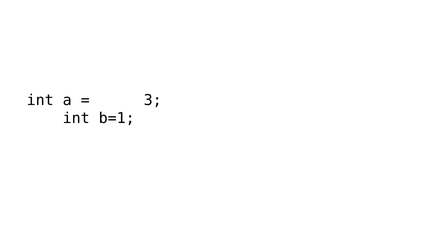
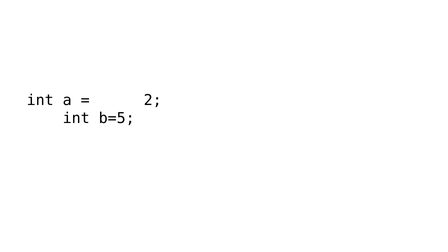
3: 3 -> 2
b=1: b=1 -> b=5
